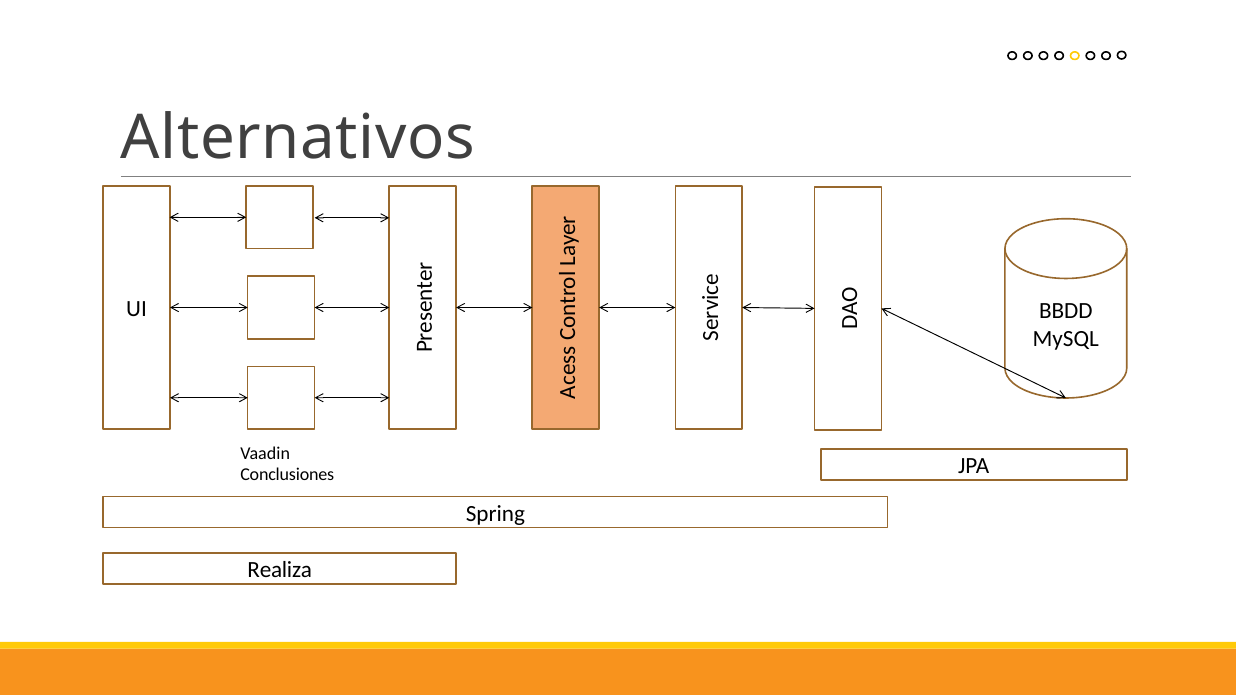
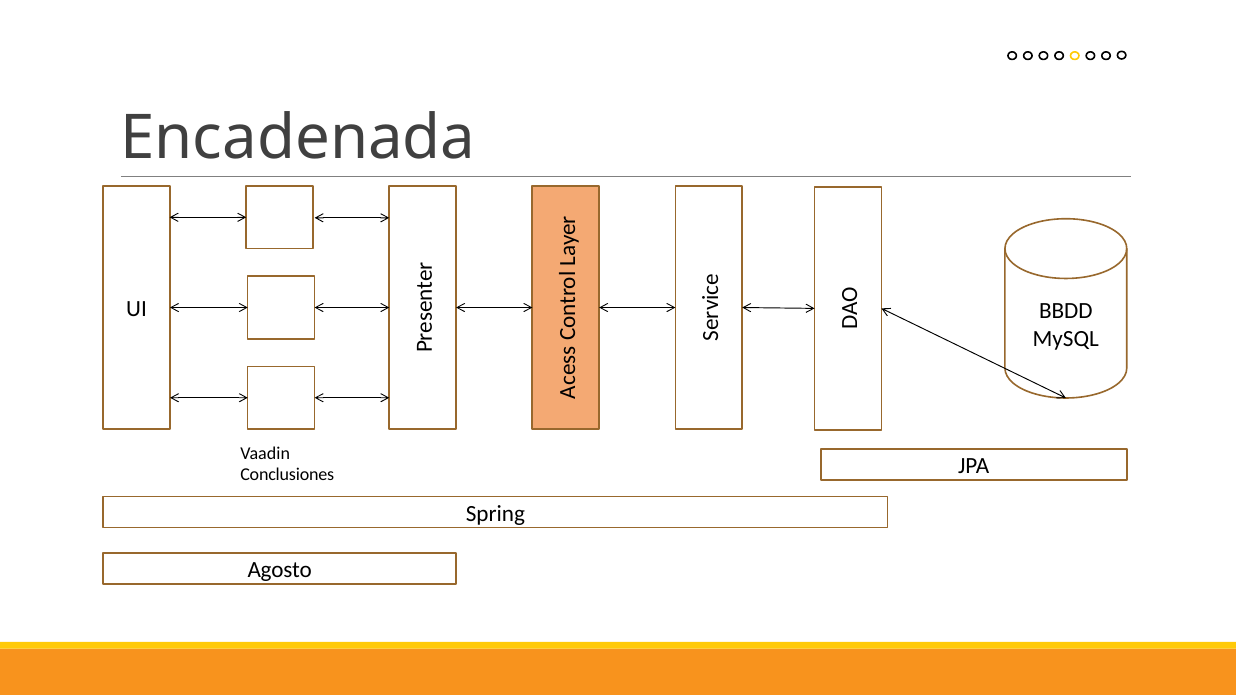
Alternativos: Alternativos -> Encadenada
Realiza: Realiza -> Agosto
